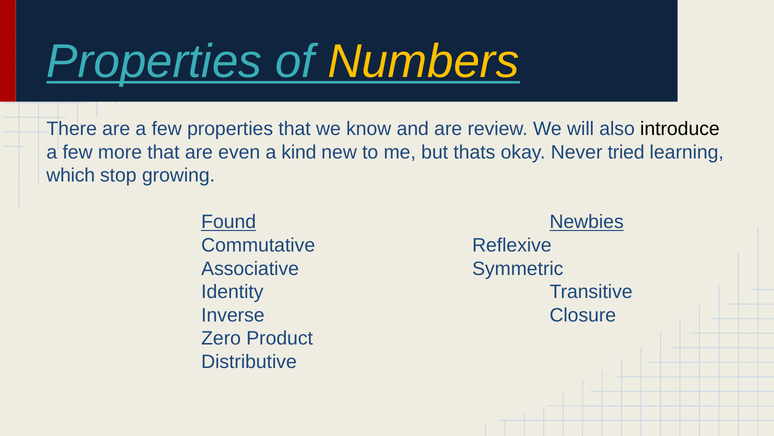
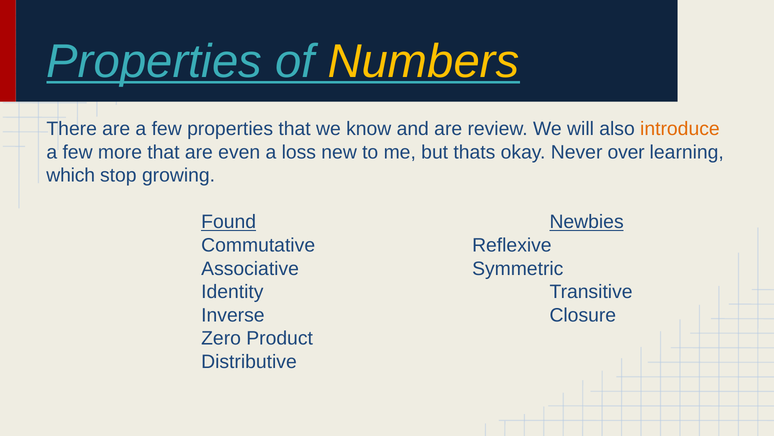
introduce colour: black -> orange
kind: kind -> loss
tried: tried -> over
